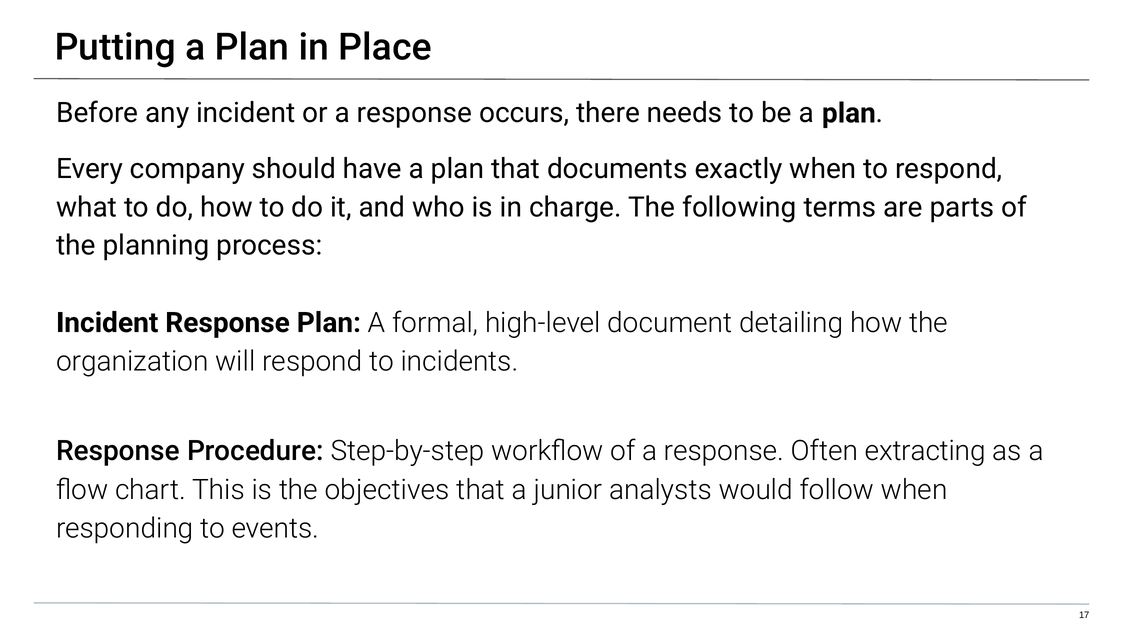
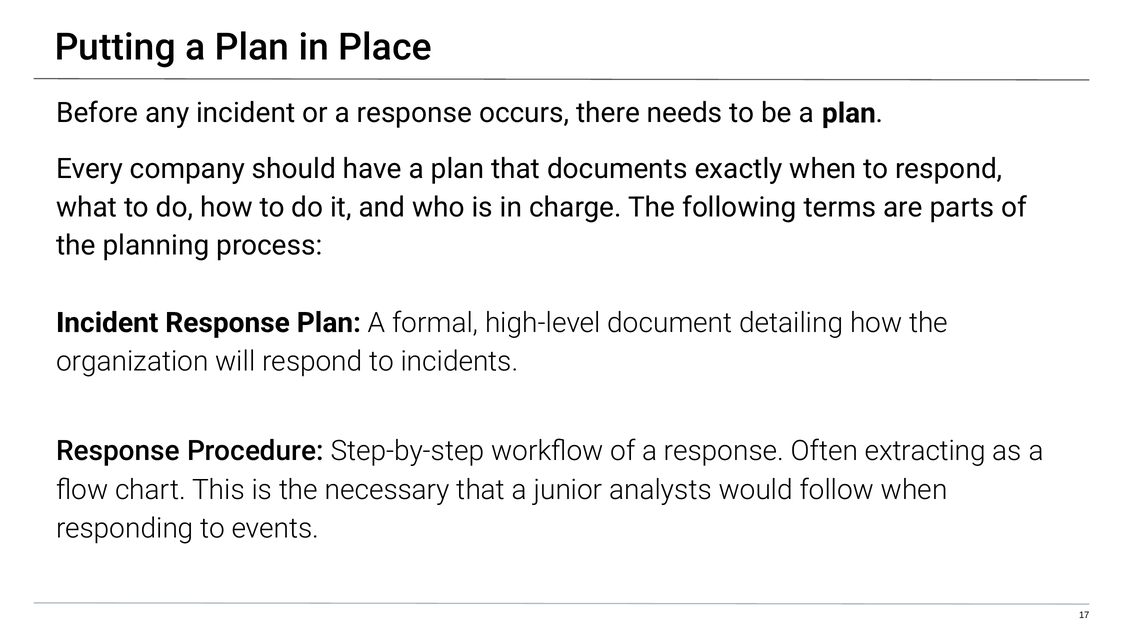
objectives: objectives -> necessary
